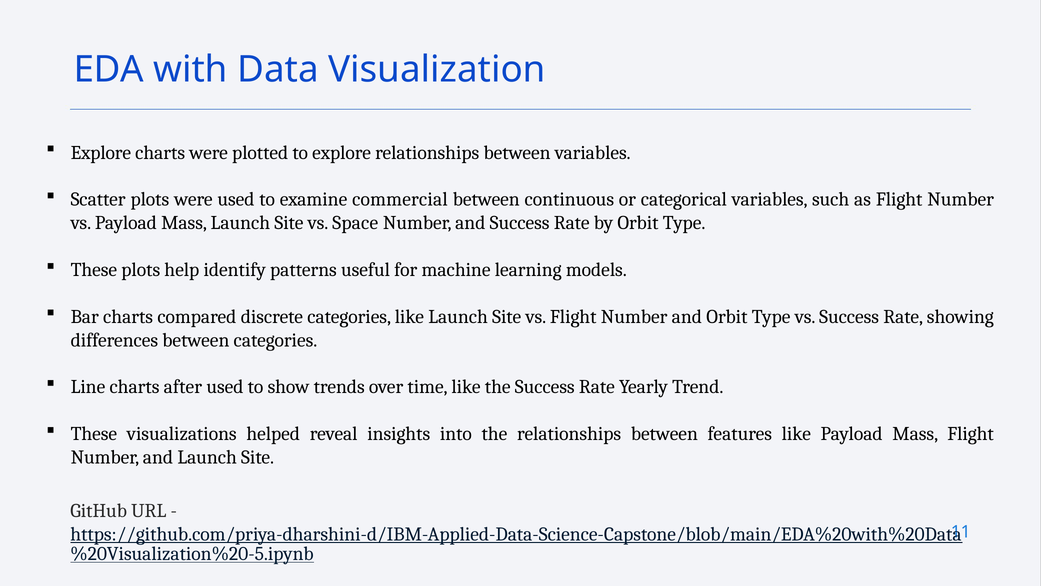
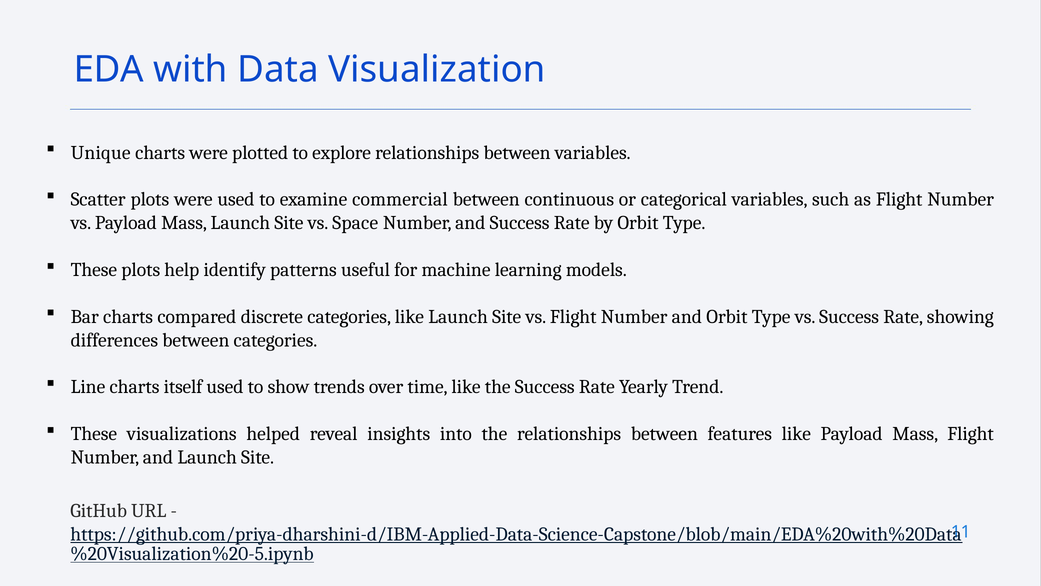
Explore at (101, 152): Explore -> Unique
after: after -> itself
